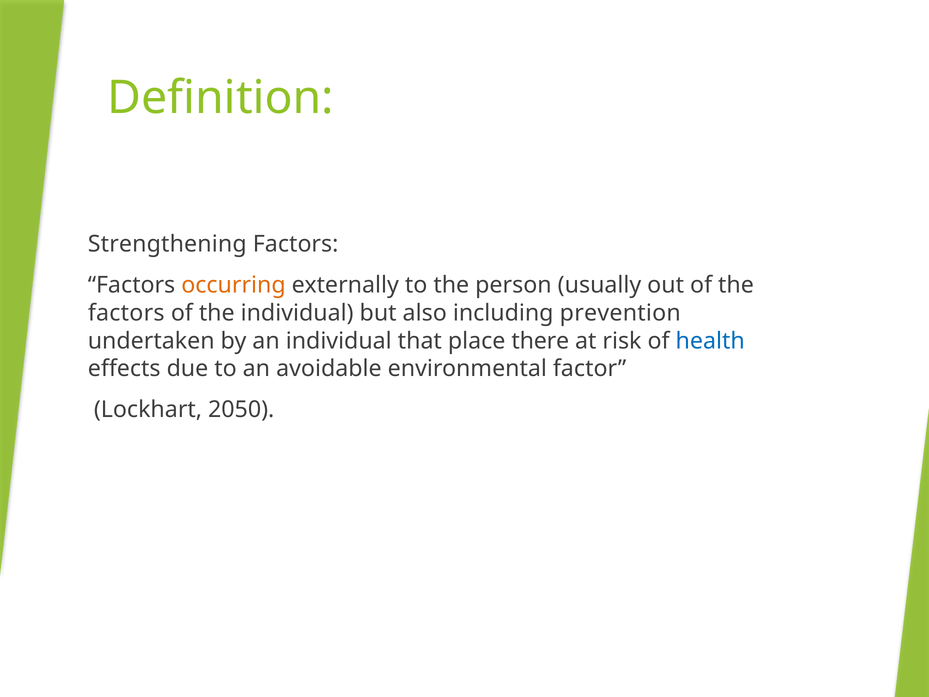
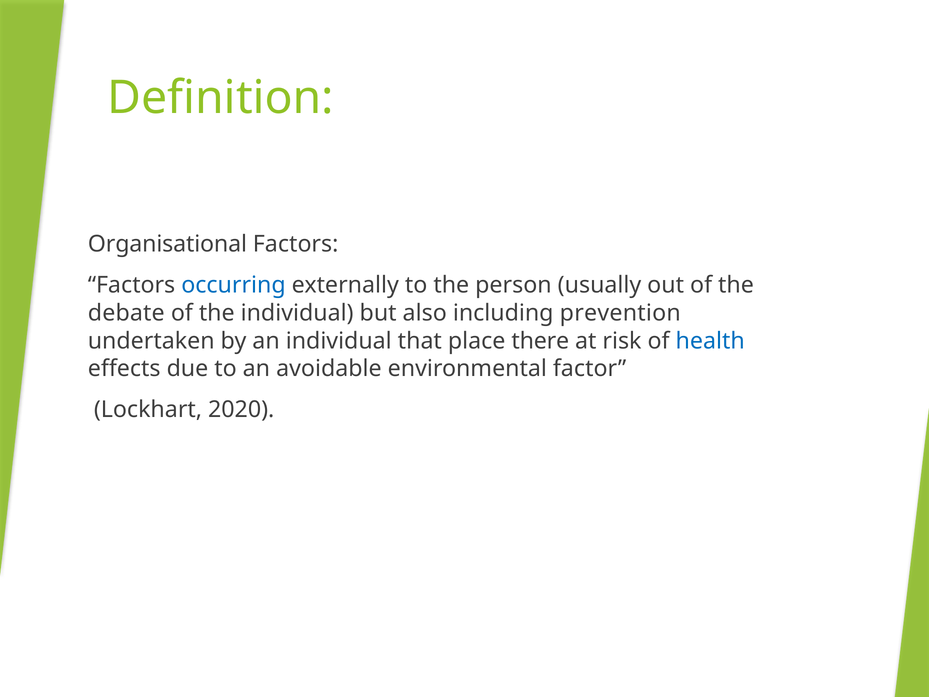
Strengthening: Strengthening -> Organisational
occurring colour: orange -> blue
factors at (126, 313): factors -> debate
2050: 2050 -> 2020
